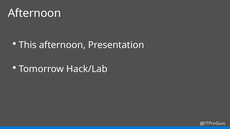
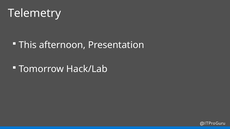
Afternoon at (34, 13): Afternoon -> Telemetry
